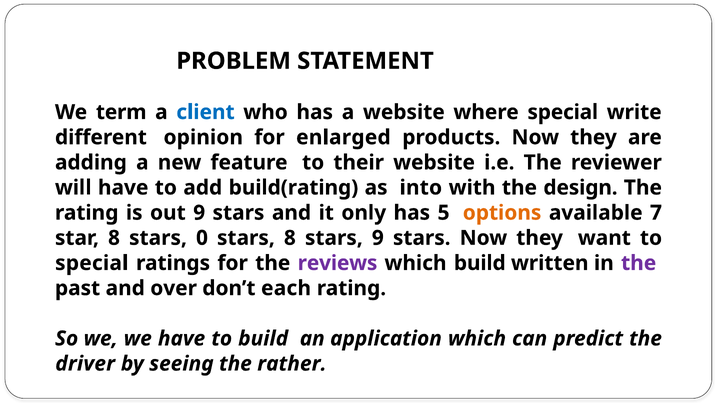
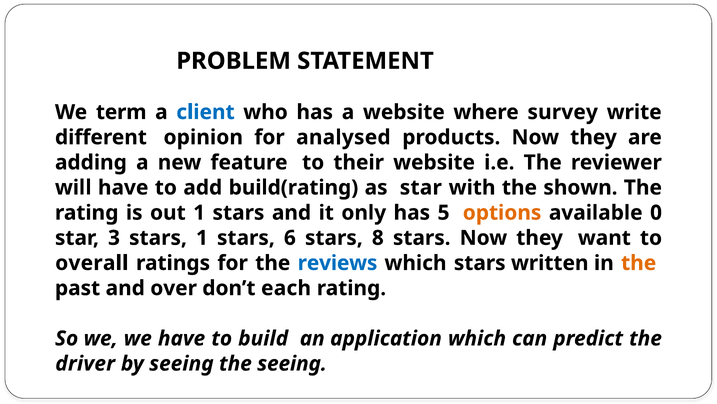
where special: special -> survey
enlarged: enlarged -> analysed
as into: into -> star
design: design -> shown
out 9: 9 -> 1
7: 7 -> 0
star 8: 8 -> 3
stars 0: 0 -> 1
stars 8: 8 -> 6
stars 9: 9 -> 8
special at (92, 263): special -> overall
reviews colour: purple -> blue
which build: build -> stars
the at (639, 263) colour: purple -> orange
the rather: rather -> seeing
